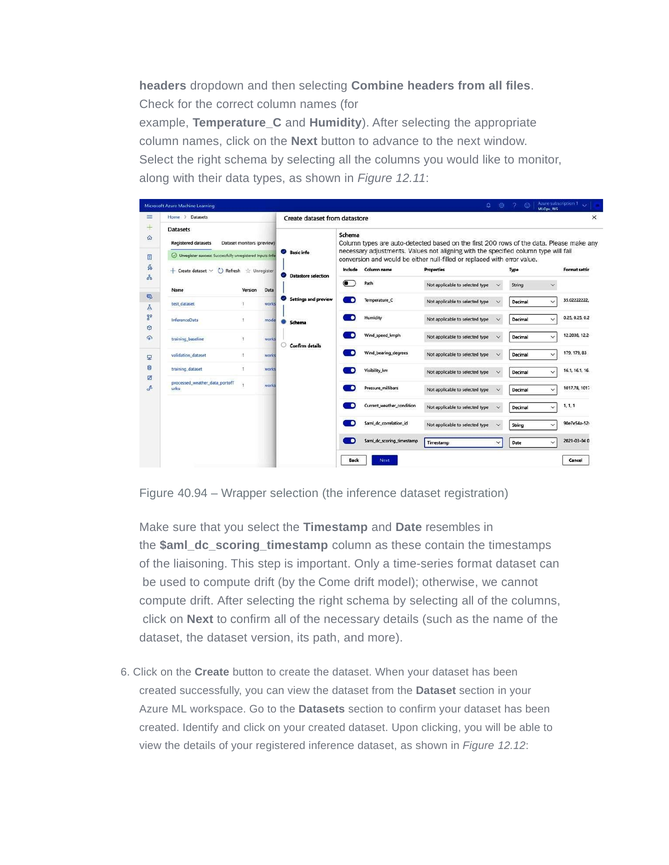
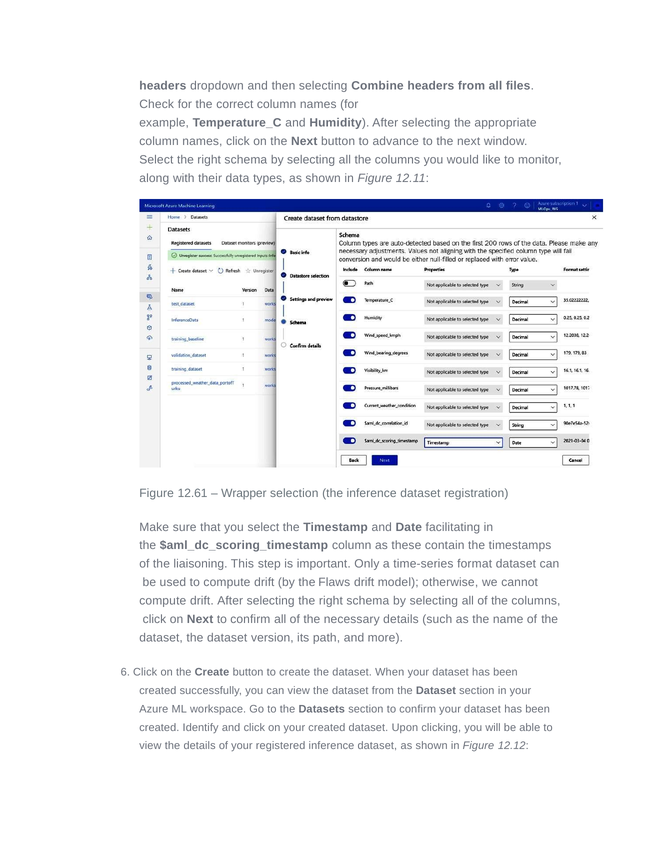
40.94: 40.94 -> 12.61
resembles: resembles -> facilitating
Come: Come -> Flaws
